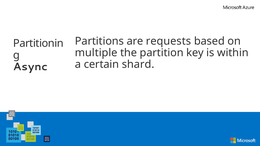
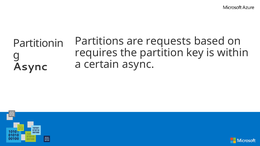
multiple: multiple -> requires
certain shard: shard -> async
